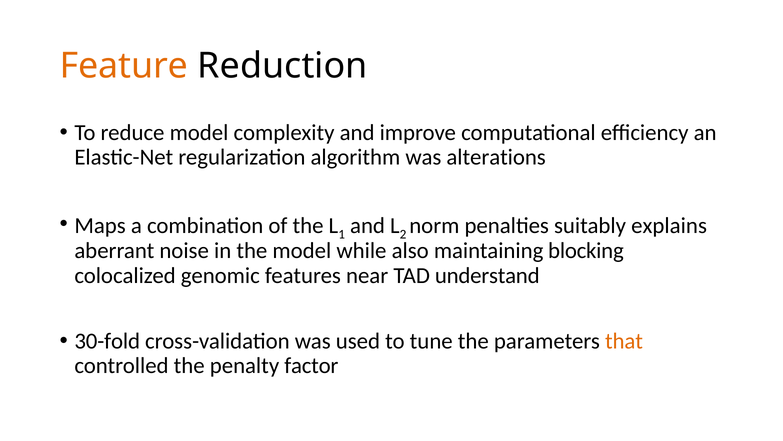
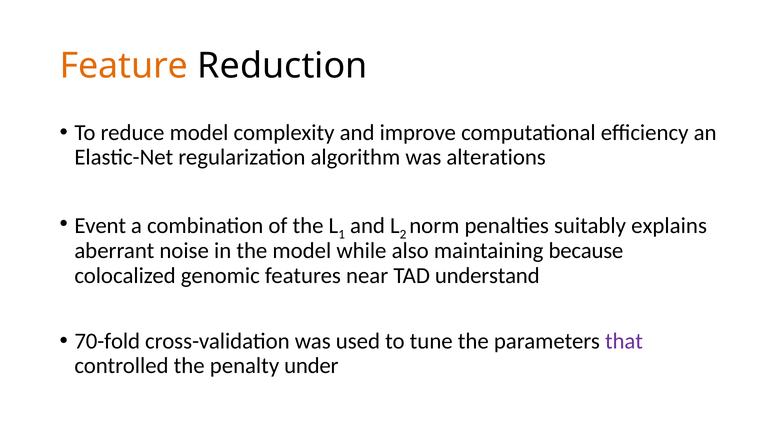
Maps: Maps -> Event
blocking: blocking -> because
30-fold: 30-fold -> 70-fold
that colour: orange -> purple
factor: factor -> under
